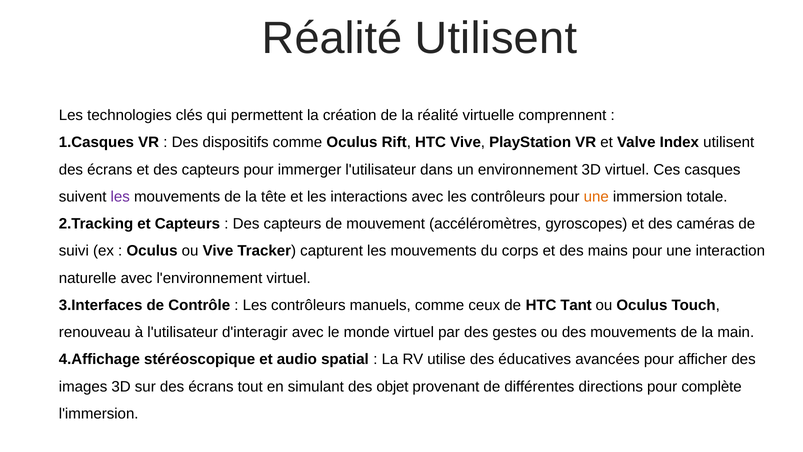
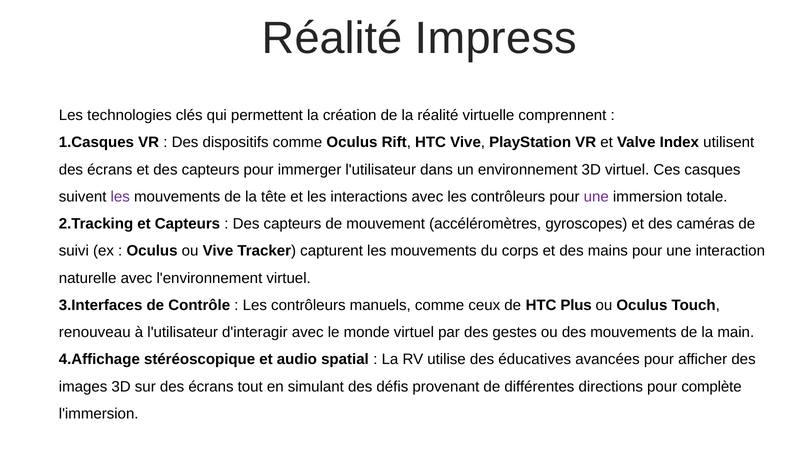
Réalité Utilisent: Utilisent -> Impress
une at (596, 197) colour: orange -> purple
Tant: Tant -> Plus
objet: objet -> défis
